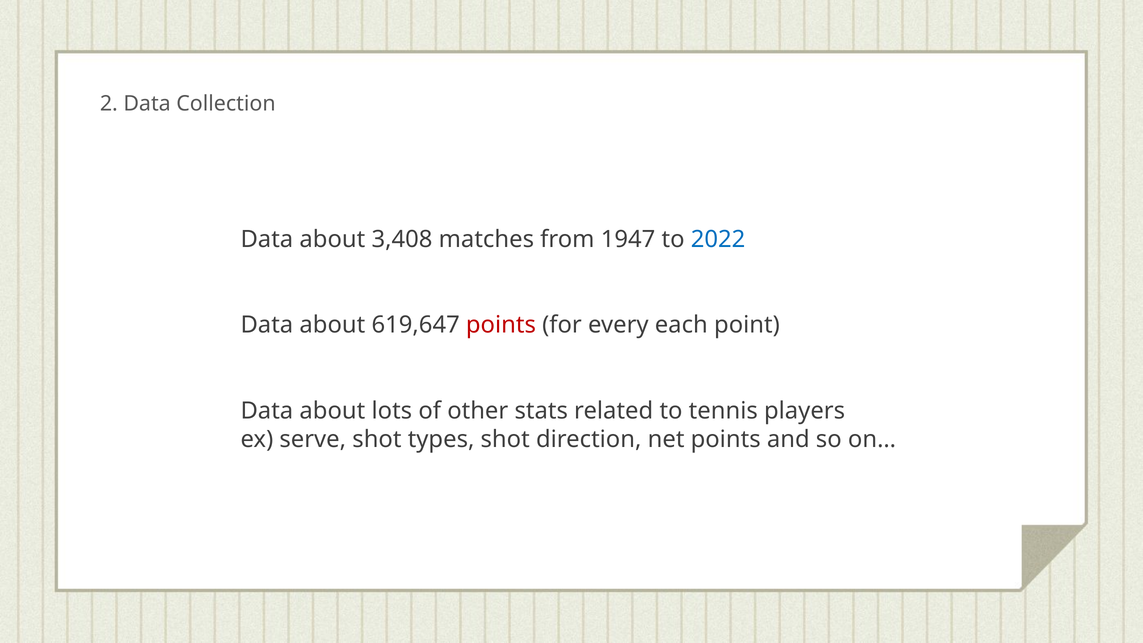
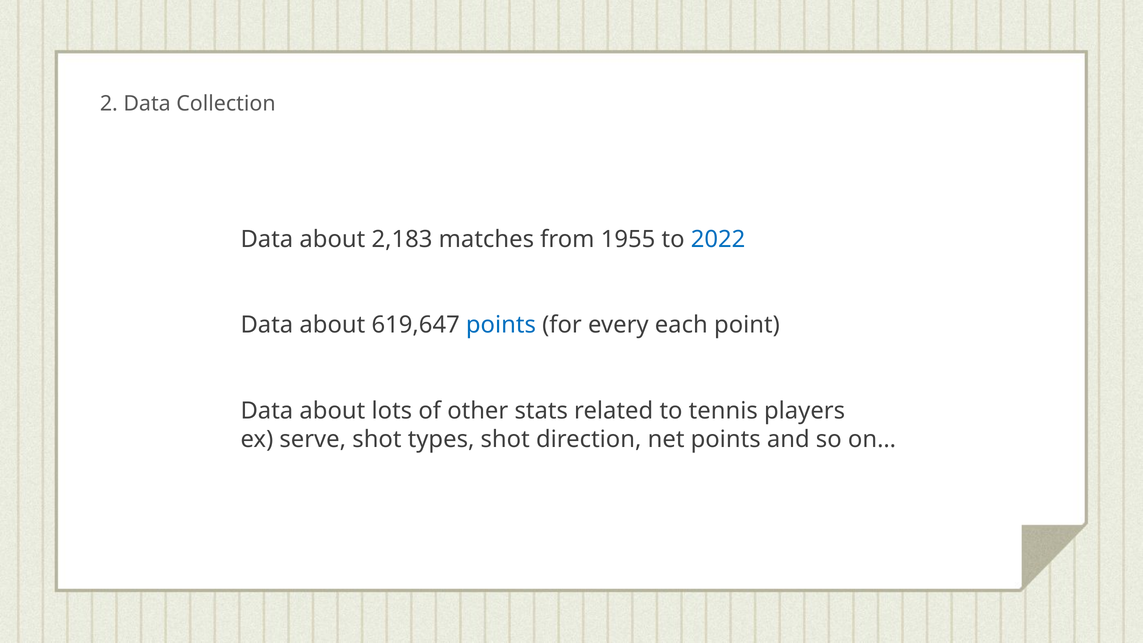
3,408: 3,408 -> 2,183
1947: 1947 -> 1955
points at (501, 325) colour: red -> blue
